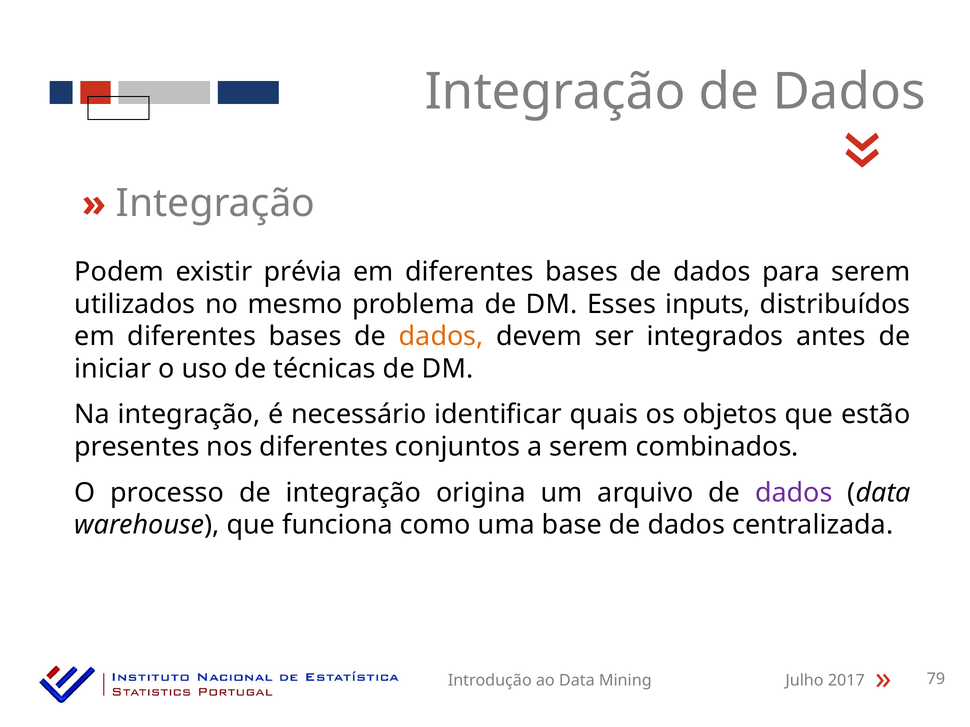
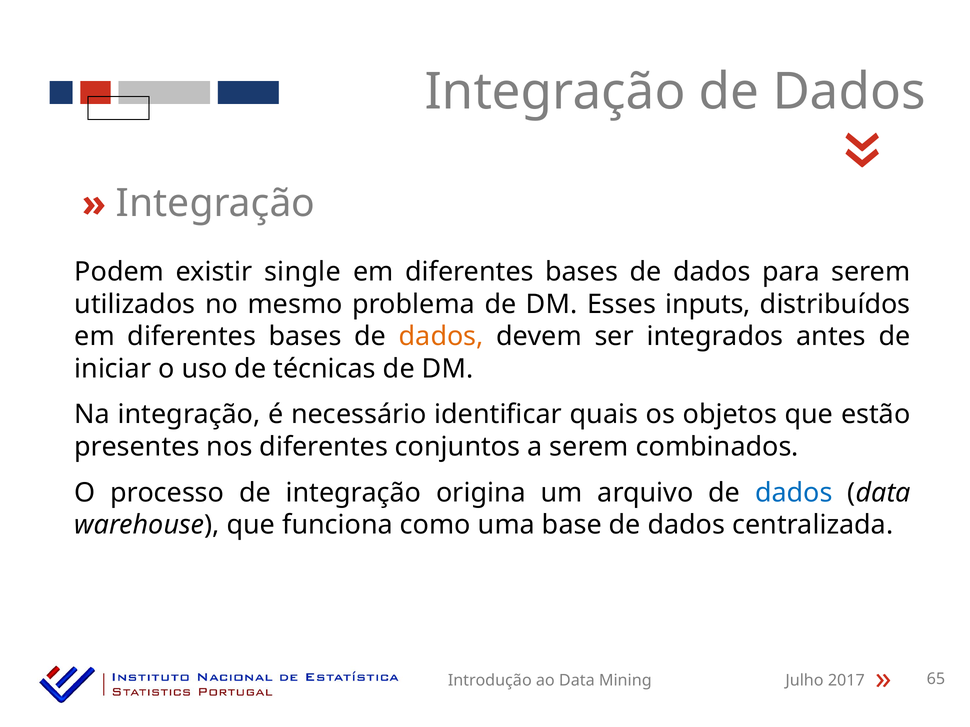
prévia: prévia -> single
dados at (794, 493) colour: purple -> blue
79: 79 -> 65
